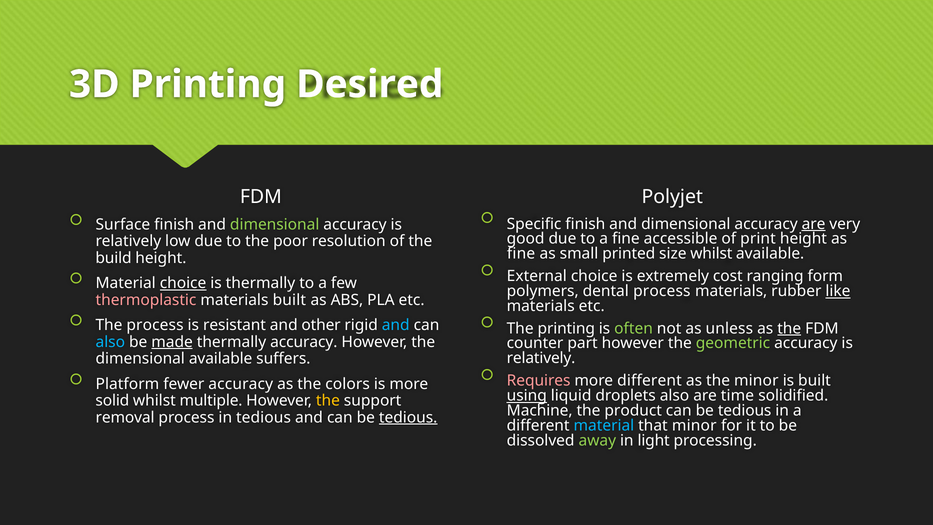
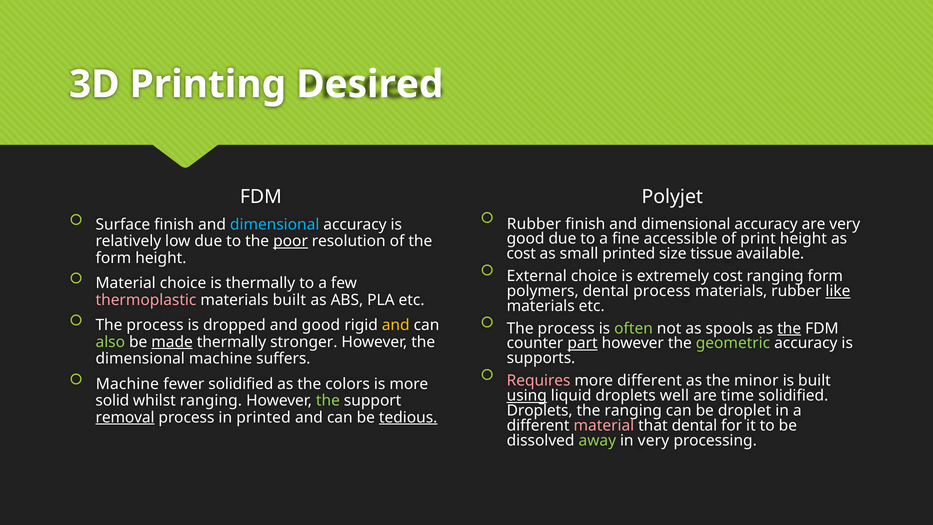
Specific at (534, 224): Specific -> Rubber
are at (814, 224) underline: present -> none
dimensional at (275, 224) colour: light green -> light blue
poor underline: none -> present
fine at (521, 254): fine -> cost
size whilst: whilst -> tissue
build at (114, 258): build -> form
choice at (183, 283) underline: present -> none
resistant: resistant -> dropped
and other: other -> good
and at (396, 325) colour: light blue -> yellow
printing at (566, 328): printing -> process
unless: unless -> spools
also at (110, 342) colour: light blue -> light green
thermally accuracy: accuracy -> stronger
part underline: none -> present
relatively at (541, 358): relatively -> supports
dimensional available: available -> machine
Platform at (127, 384): Platform -> Machine
fewer accuracy: accuracy -> solidified
droplets also: also -> well
whilst multiple: multiple -> ranging
the at (328, 401) colour: yellow -> light green
Machine at (540, 410): Machine -> Droplets
the product: product -> ranging
tedious at (745, 410): tedious -> droplet
removal underline: none -> present
in tedious: tedious -> printed
material at (604, 425) colour: light blue -> pink
that minor: minor -> dental
in light: light -> very
